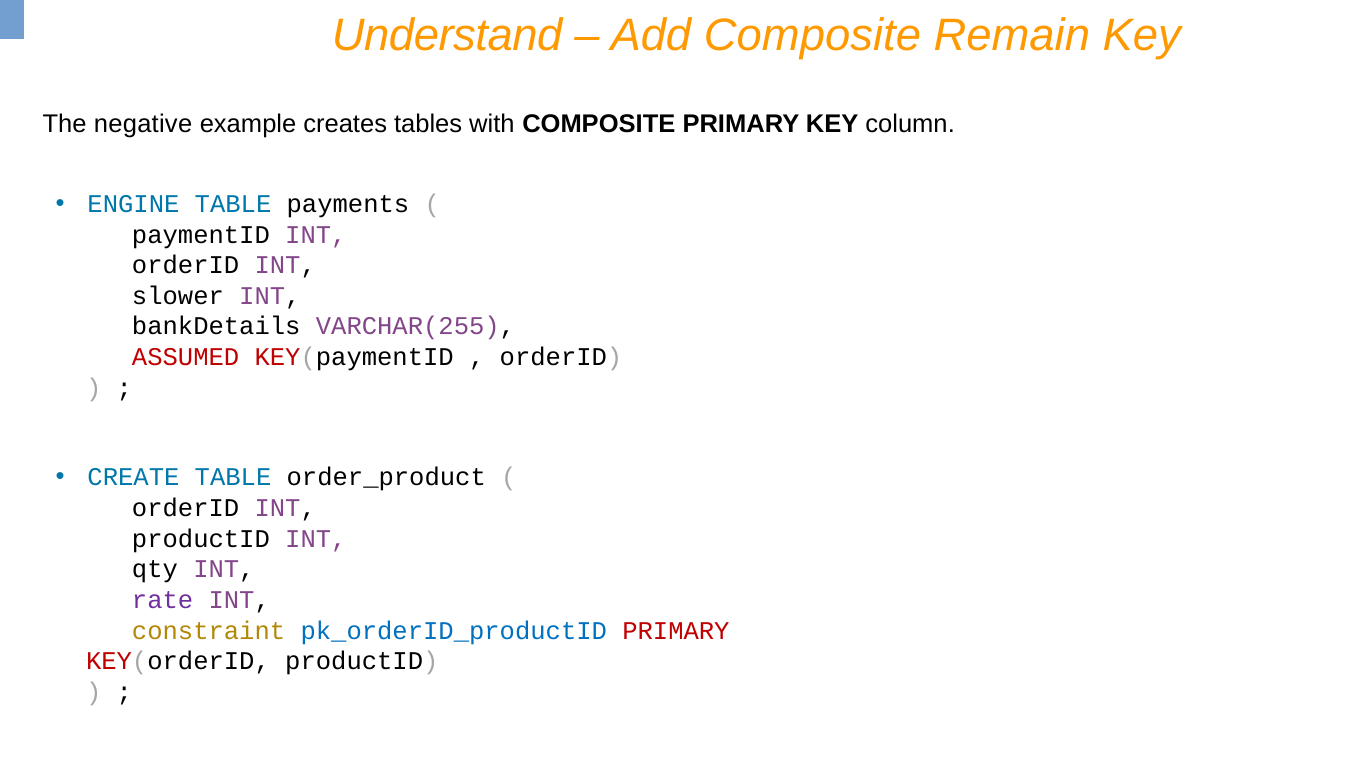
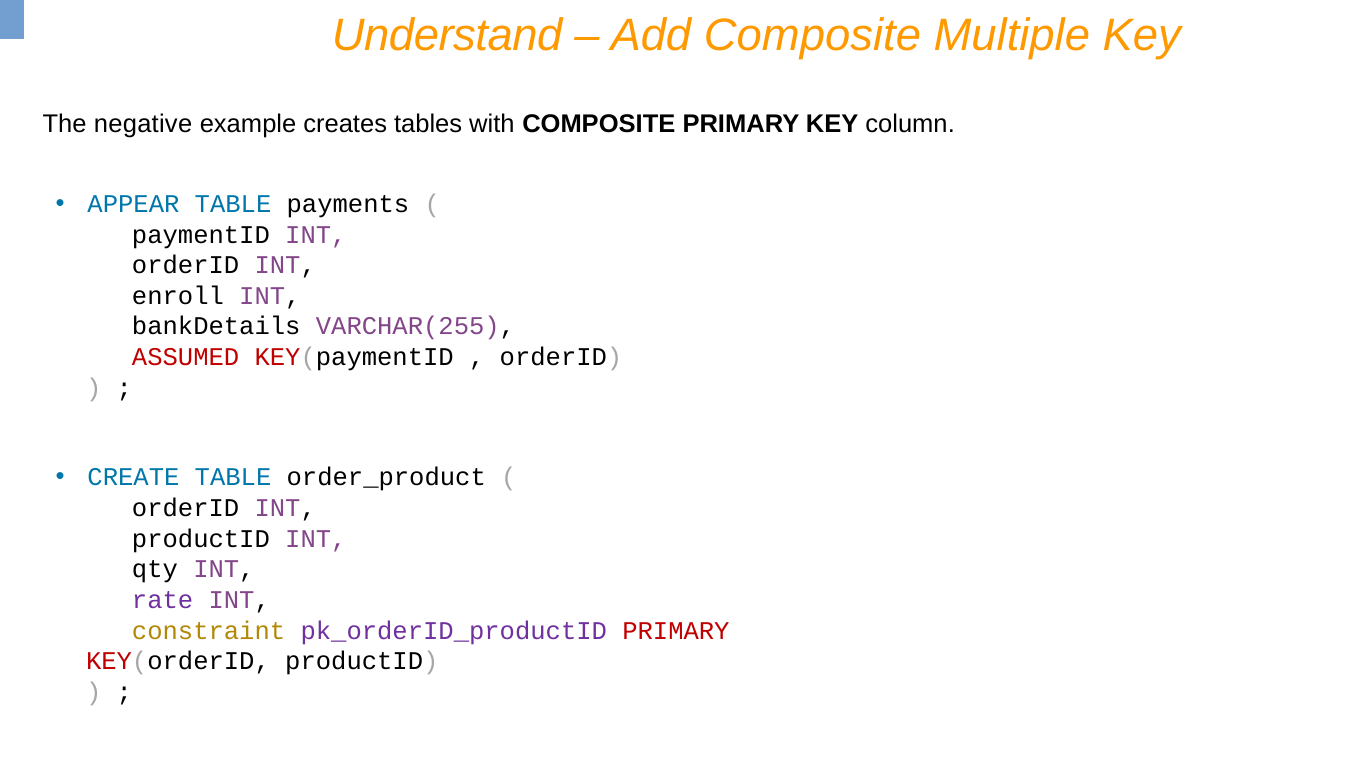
Remain: Remain -> Multiple
ENGINE: ENGINE -> APPEAR
slower: slower -> enroll
pk_orderID_productID colour: blue -> purple
